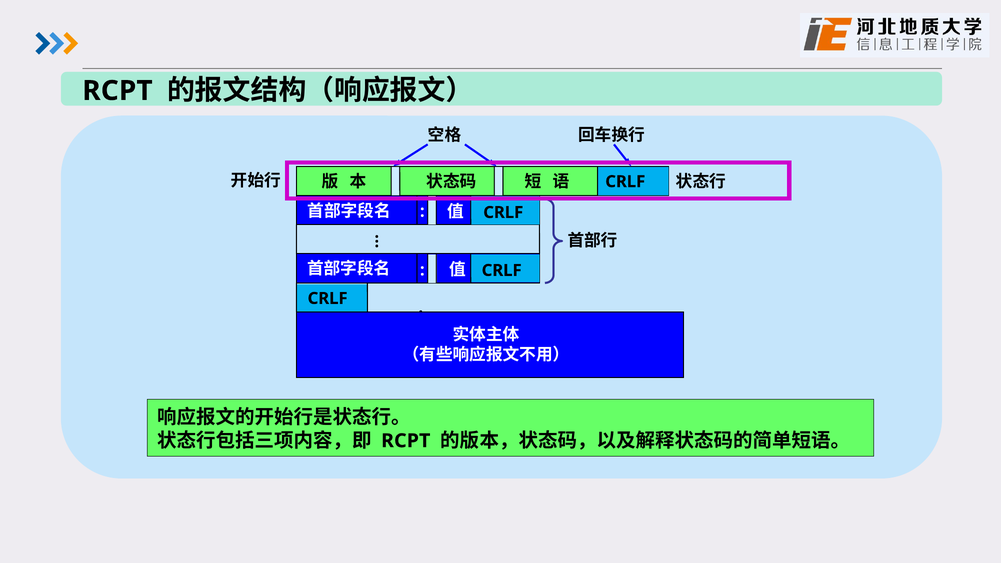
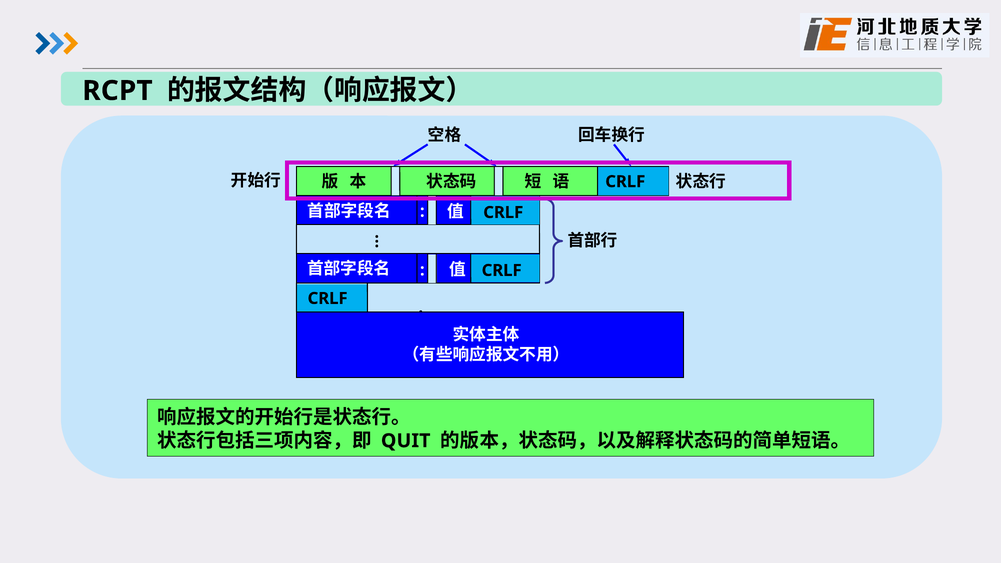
RCPT at (406, 441): RCPT -> QUIT
